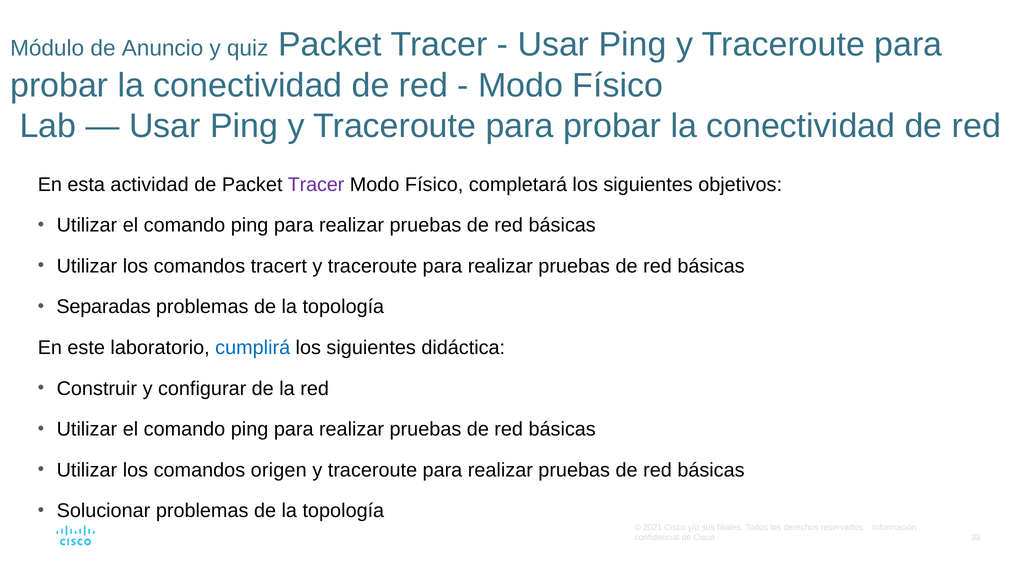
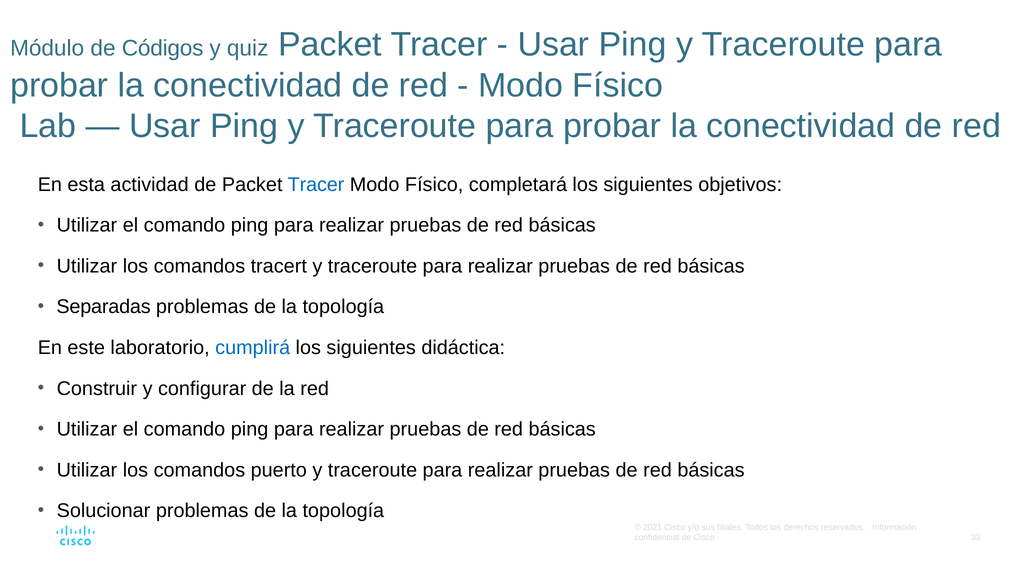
Anuncio: Anuncio -> Códigos
Tracer at (316, 185) colour: purple -> blue
origen: origen -> puerto
